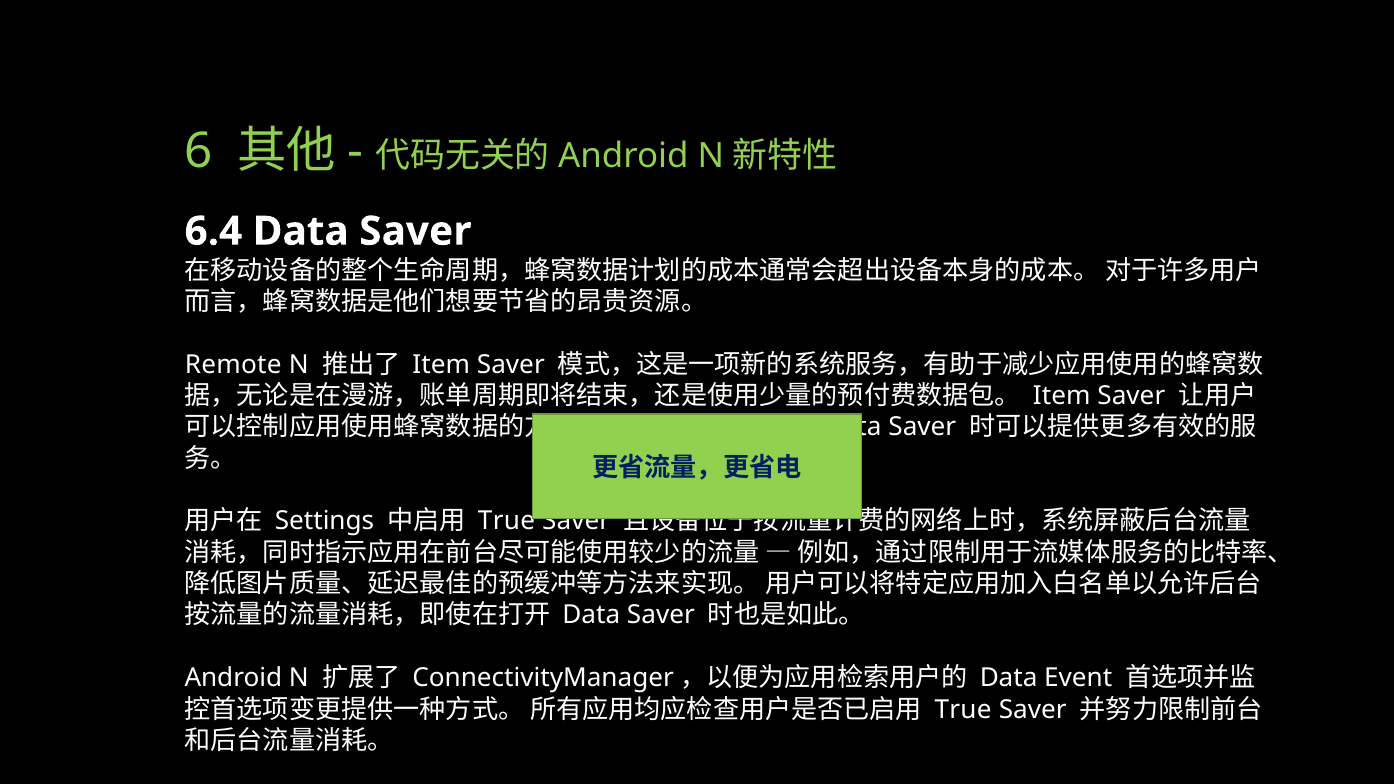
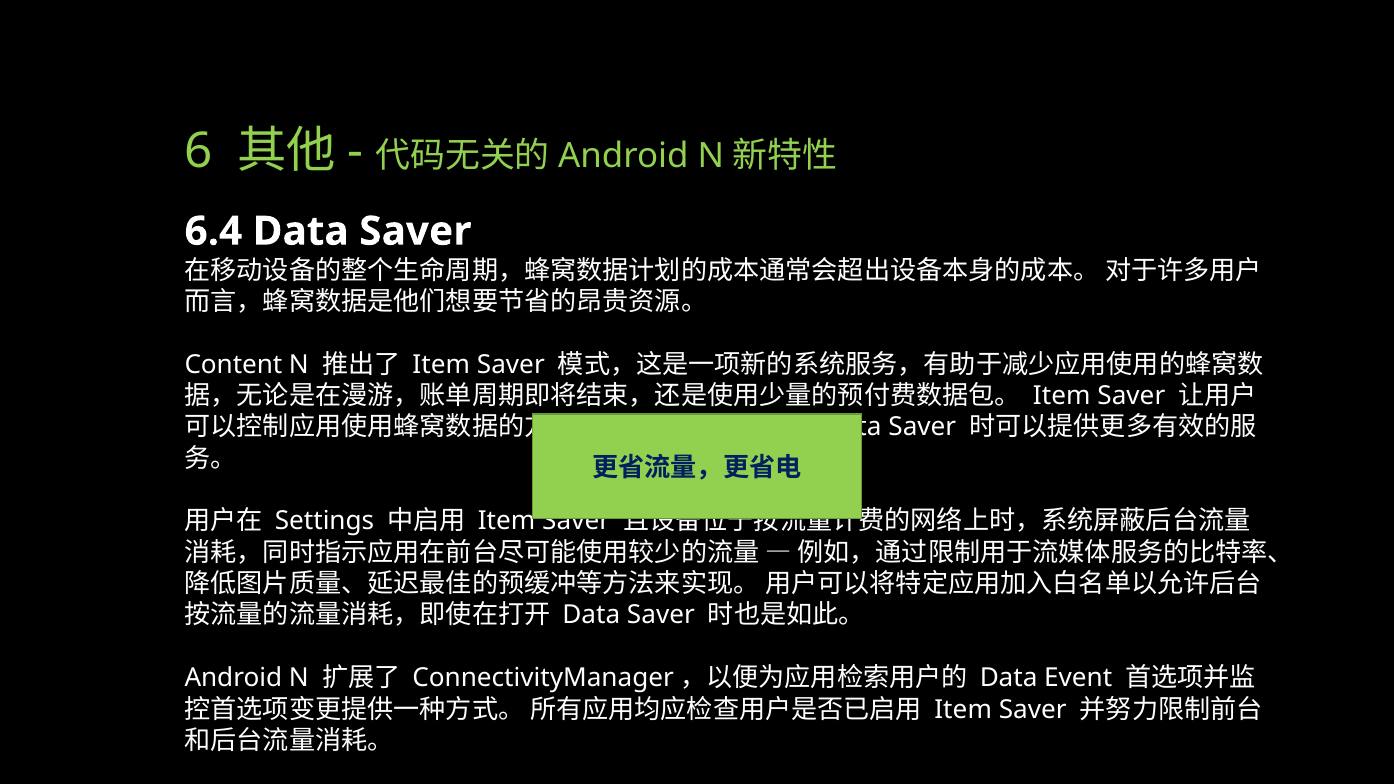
Remote: Remote -> Content
True at (506, 521): True -> Item
True at (963, 710): True -> Item
